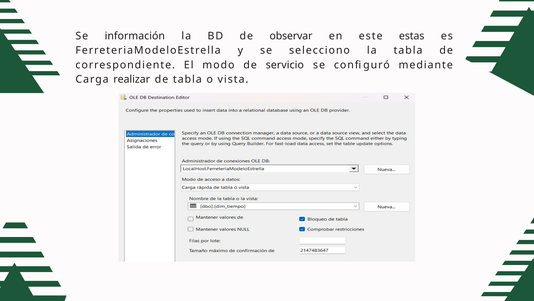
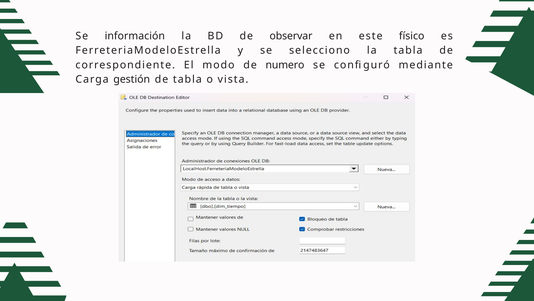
estas: estas -> físico
servicio: servicio -> numero
realizar: realizar -> gestión
